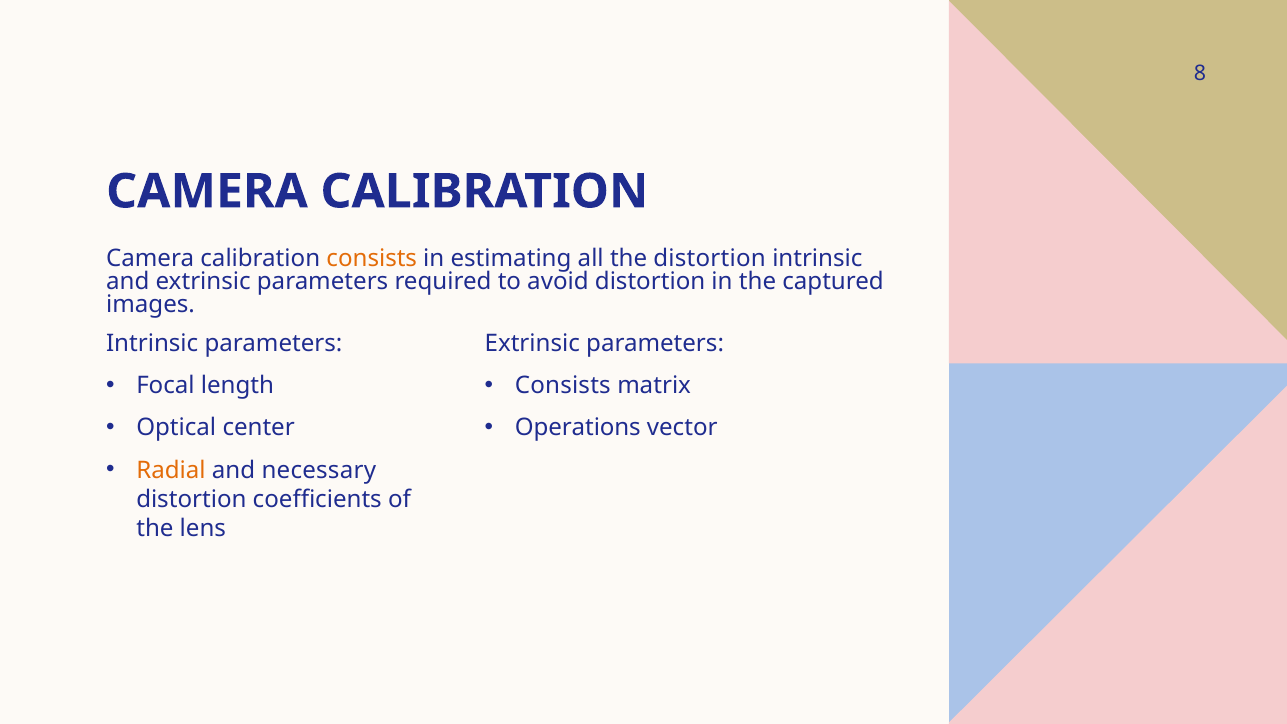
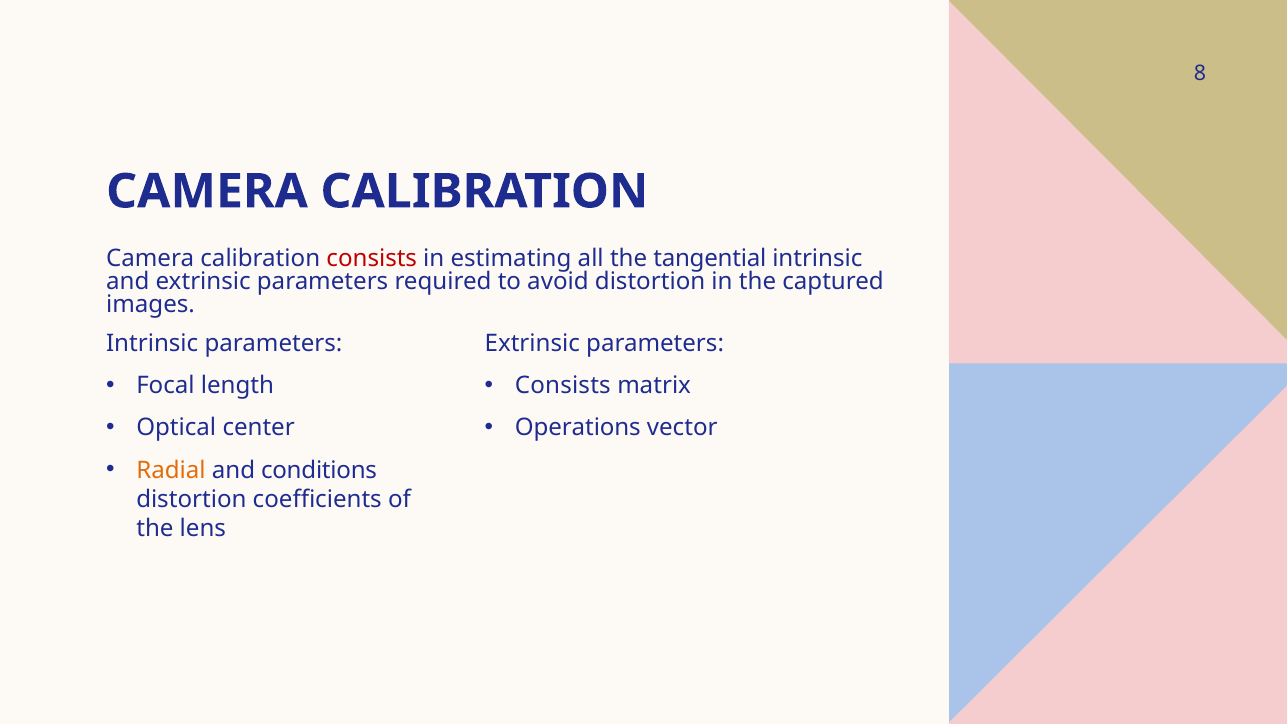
consists at (372, 258) colour: orange -> red
the distortion: distortion -> tangential
necessary: necessary -> conditions
